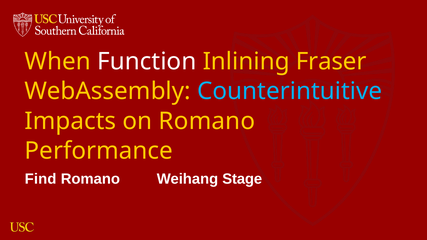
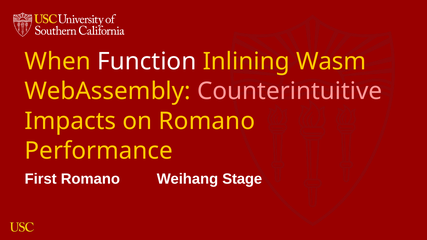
Fraser: Fraser -> Wasm
Counterintuitive colour: light blue -> pink
Find: Find -> First
